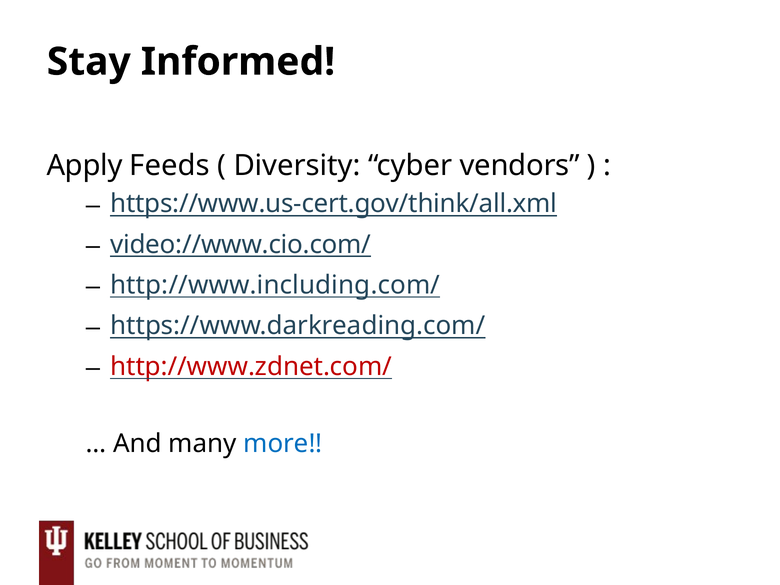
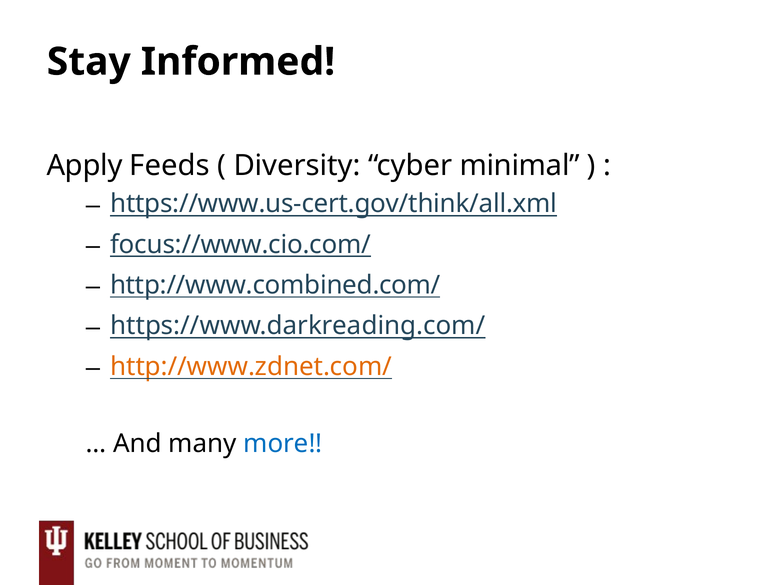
vendors: vendors -> minimal
video://www.cio.com/: video://www.cio.com/ -> focus://www.cio.com/
http://www.including.com/: http://www.including.com/ -> http://www.combined.com/
http://www.zdnet.com/ colour: red -> orange
